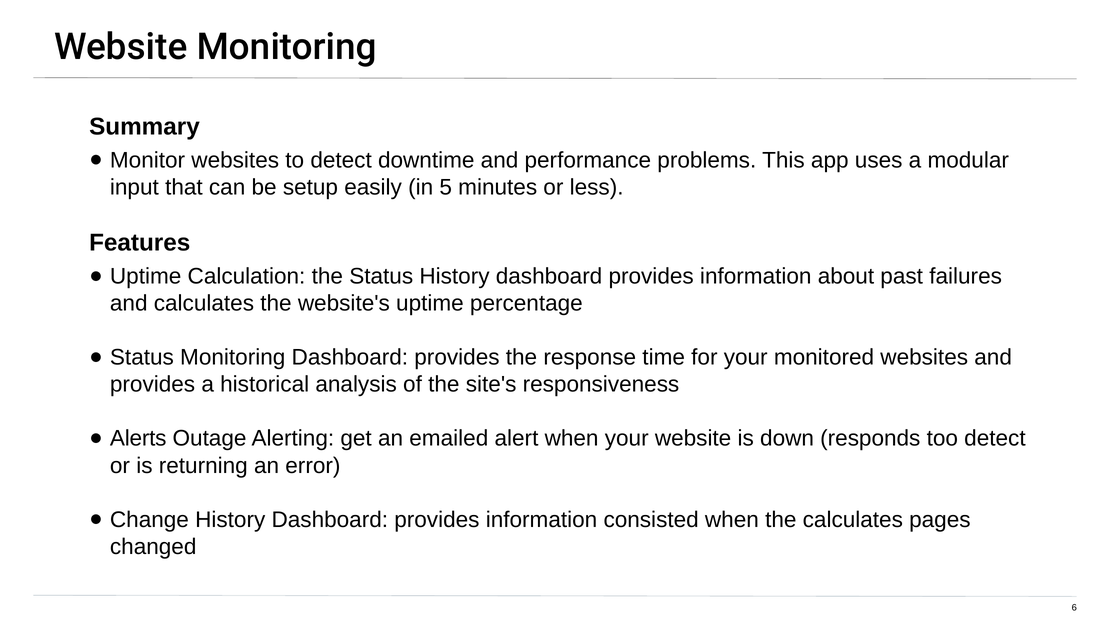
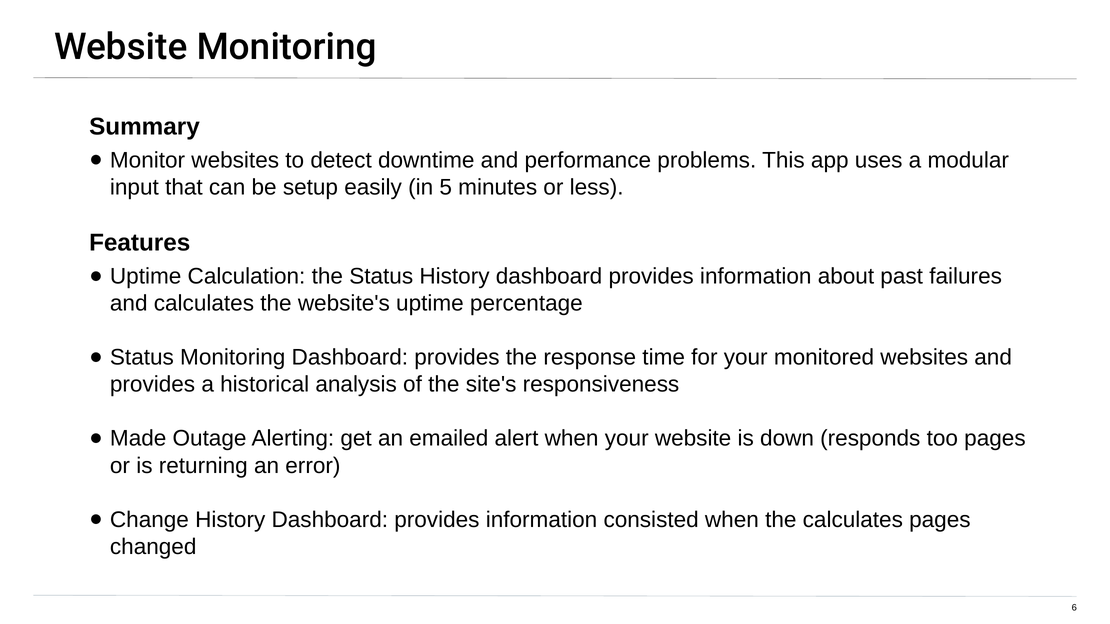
Alerts: Alerts -> Made
too detect: detect -> pages
